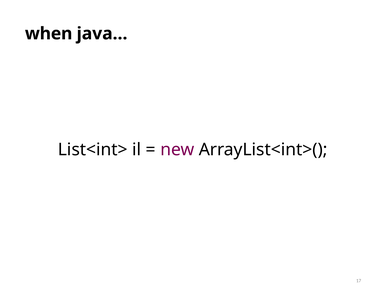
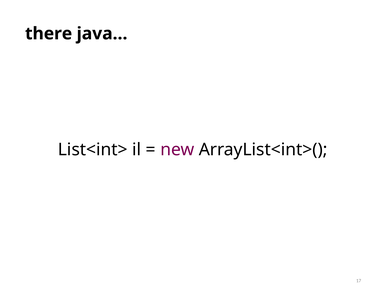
when: when -> there
